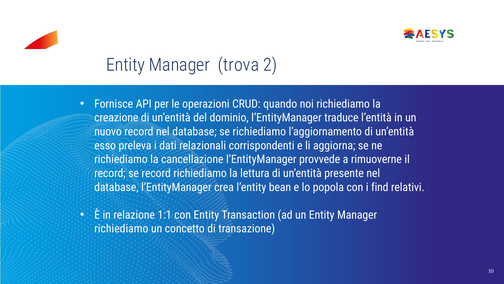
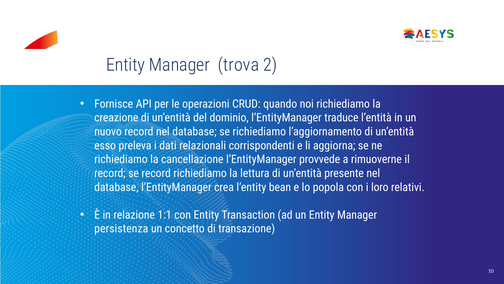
find: find -> loro
richiediamo at (121, 228): richiediamo -> persistenza
